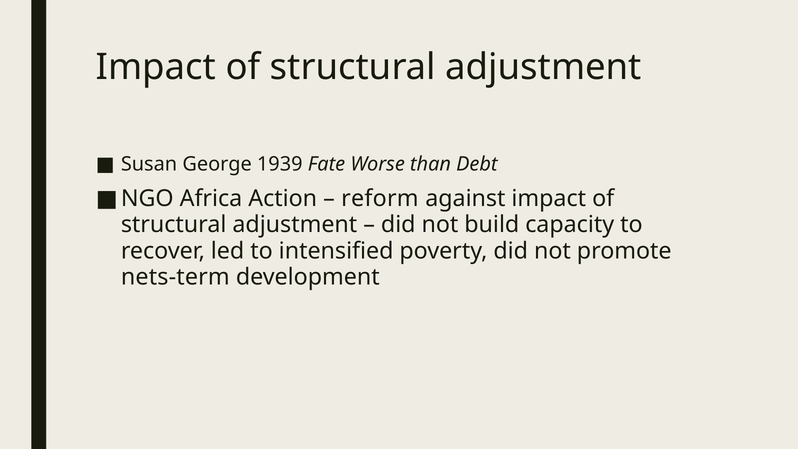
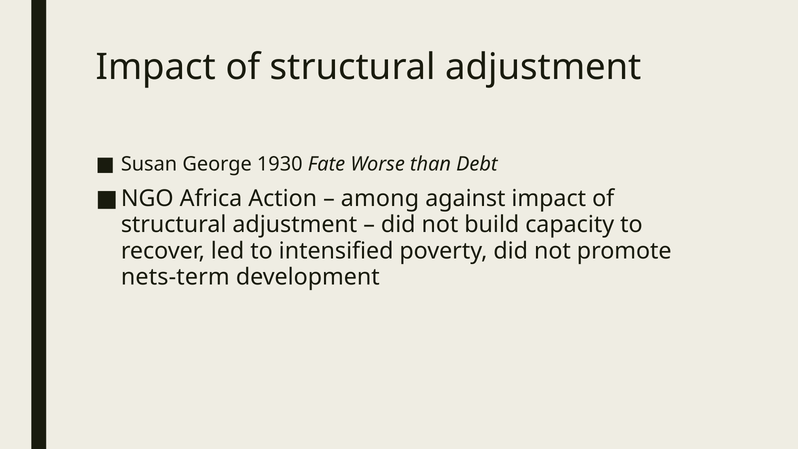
1939: 1939 -> 1930
reform: reform -> among
